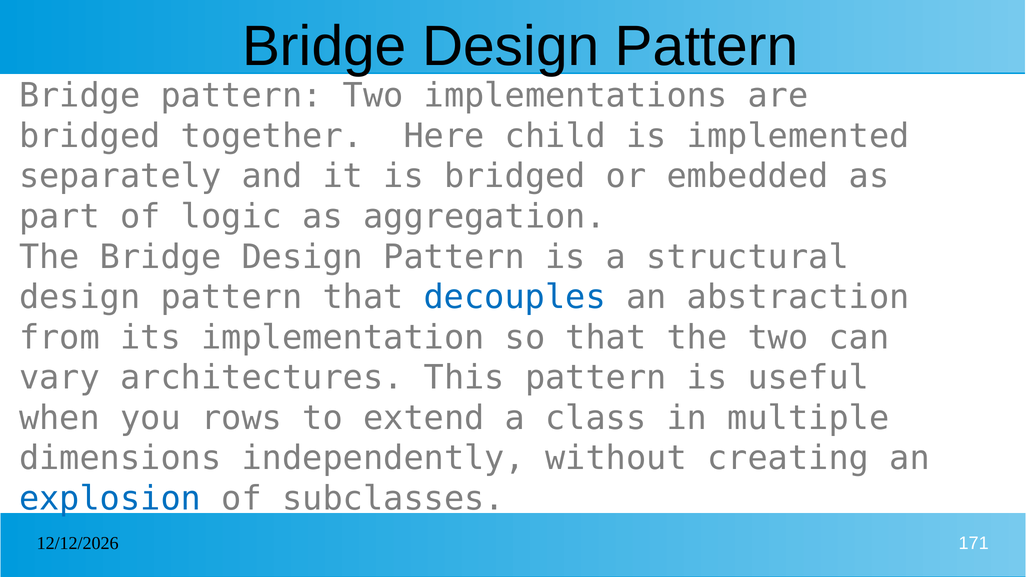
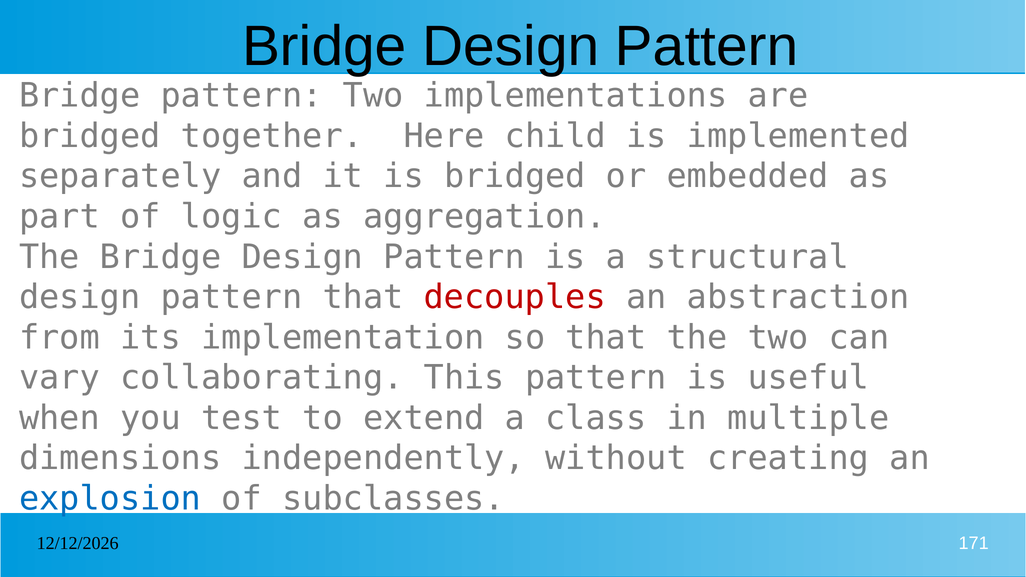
decouples colour: blue -> red
architectures: architectures -> collaborating
rows: rows -> test
